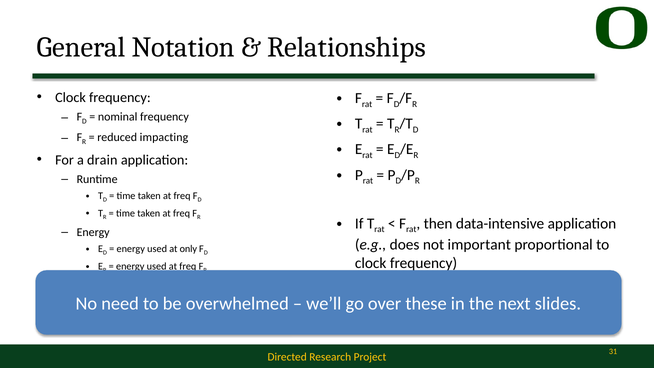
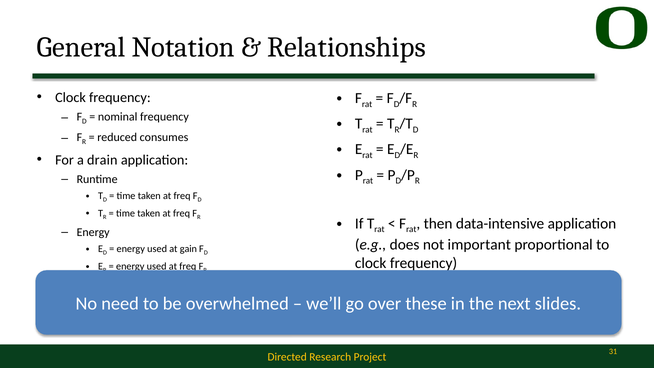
impacting: impacting -> consumes
only: only -> gain
